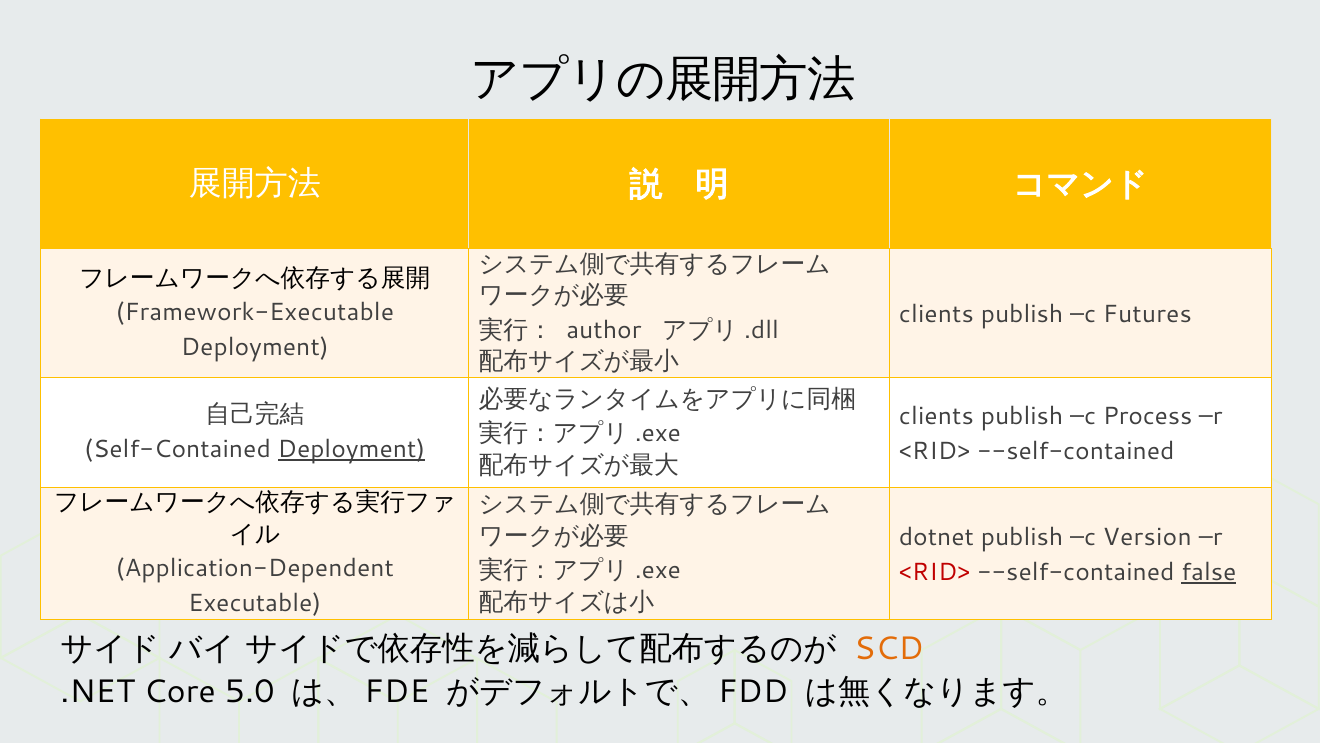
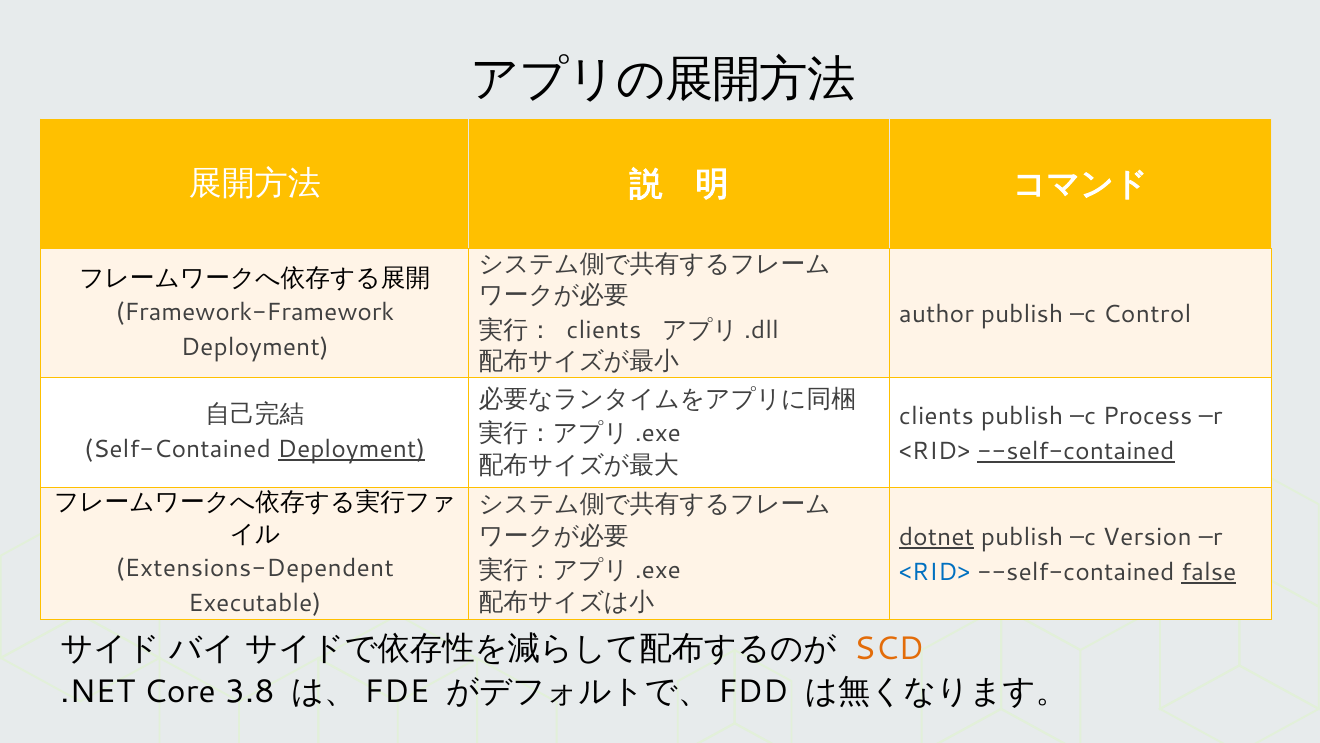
Framework-Executable: Framework-Executable -> Framework-Framework
clients at (936, 314): clients -> author
Futures: Futures -> Control
author at (604, 330): author -> clients
--self-contained at (1076, 451) underline: none -> present
dotnet underline: none -> present
Application-Dependent: Application-Dependent -> Extensions-Dependent
<RID> at (935, 572) colour: red -> blue
5.0: 5.0 -> 3.8
